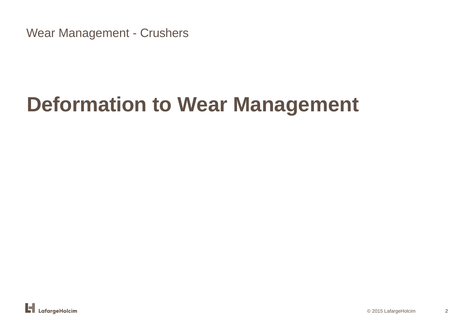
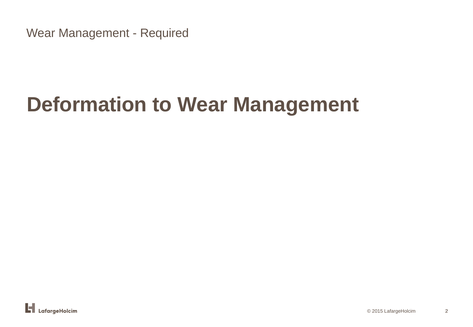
Crushers: Crushers -> Required
